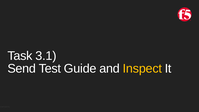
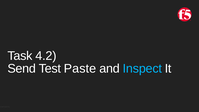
3.1: 3.1 -> 4.2
Guide: Guide -> Paste
Inspect colour: yellow -> light blue
